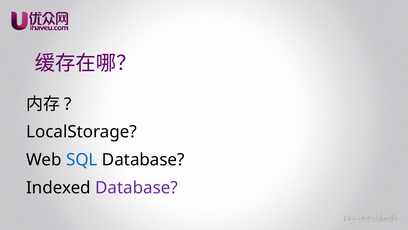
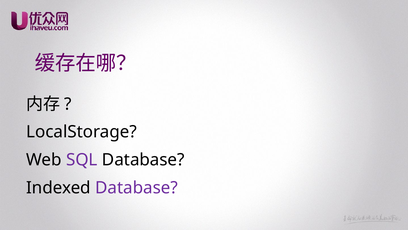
SQL colour: blue -> purple
